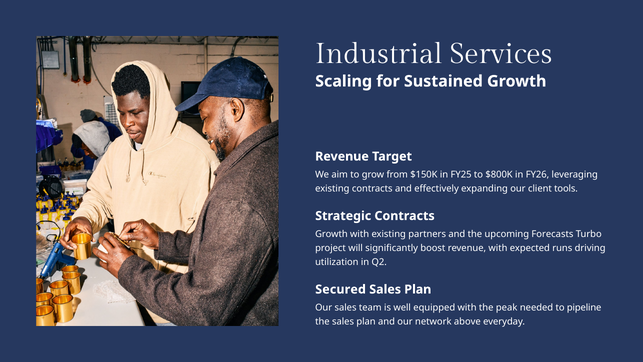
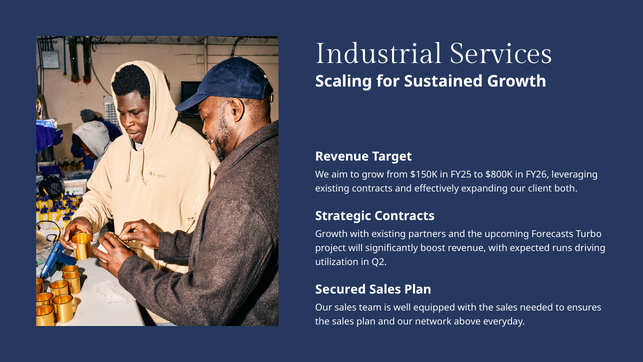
tools: tools -> both
with the peak: peak -> sales
pipeline: pipeline -> ensures
